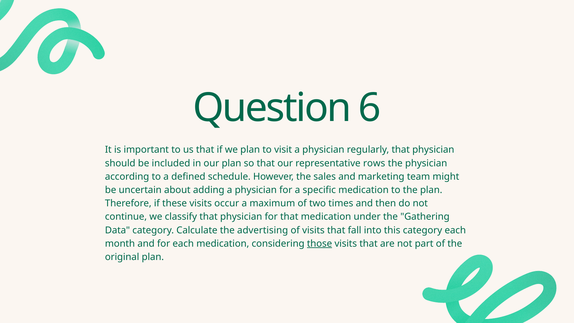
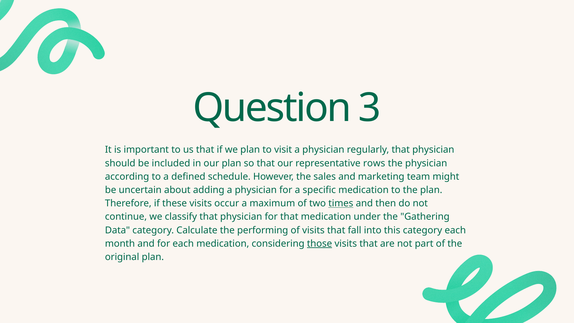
6: 6 -> 3
times underline: none -> present
advertising: advertising -> performing
